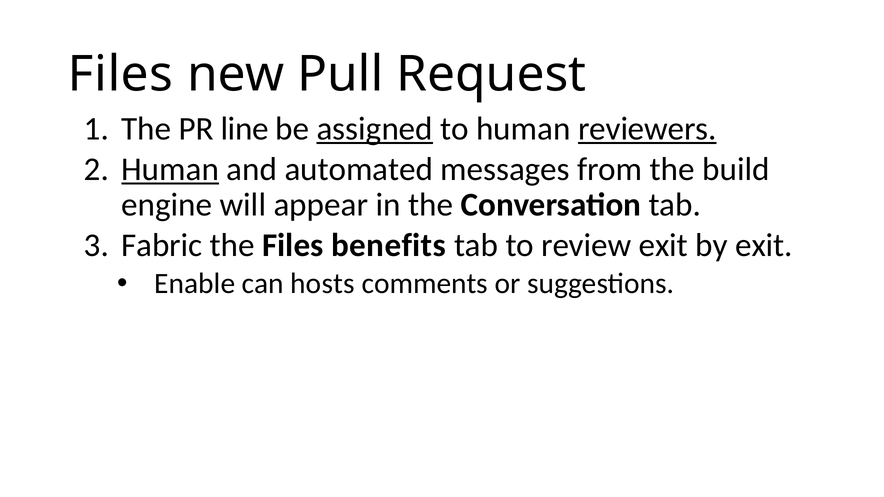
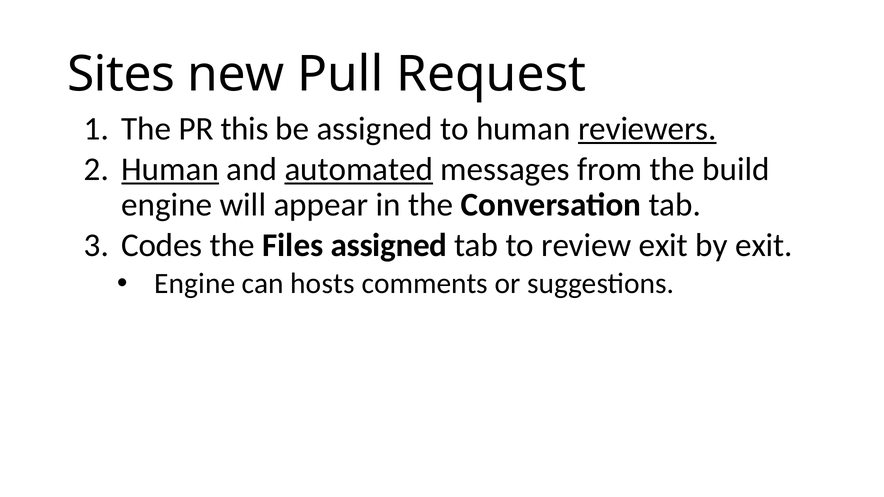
Files at (121, 74): Files -> Sites
line: line -> this
assigned at (375, 129) underline: present -> none
automated underline: none -> present
Fabric: Fabric -> Codes
Files benefits: benefits -> assigned
Enable at (195, 284): Enable -> Engine
